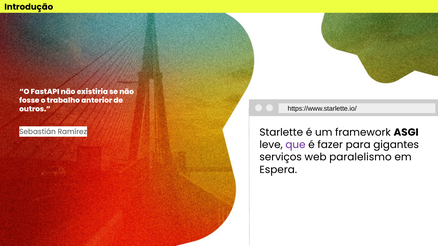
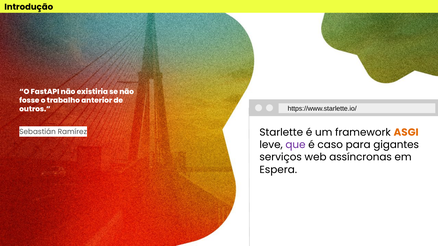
ASGI colour: black -> orange
fazer: fazer -> caso
paralelismo: paralelismo -> assíncronas
